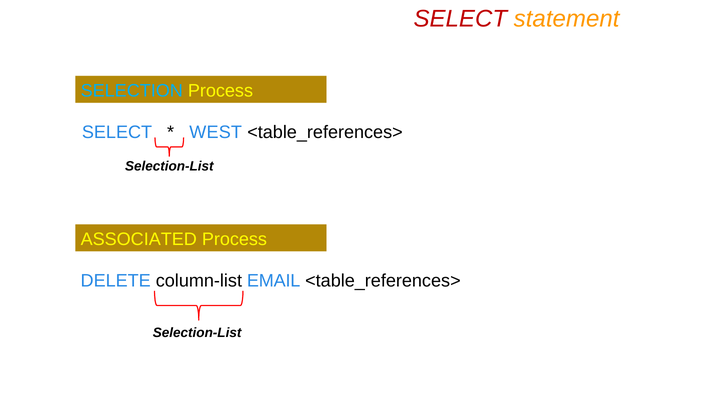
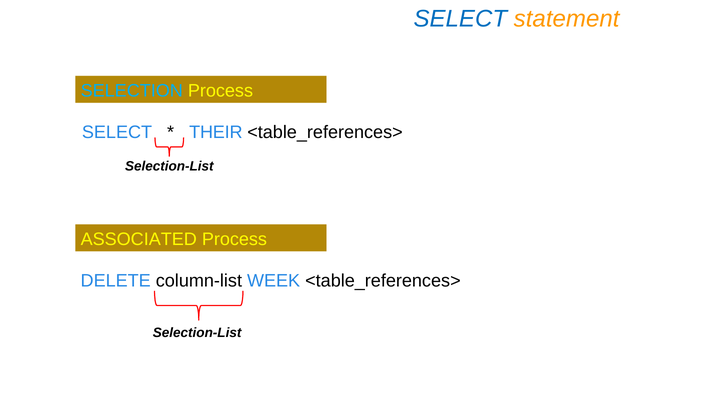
SELECT at (460, 19) colour: red -> blue
WEST: WEST -> THEIR
EMAIL: EMAIL -> WEEK
